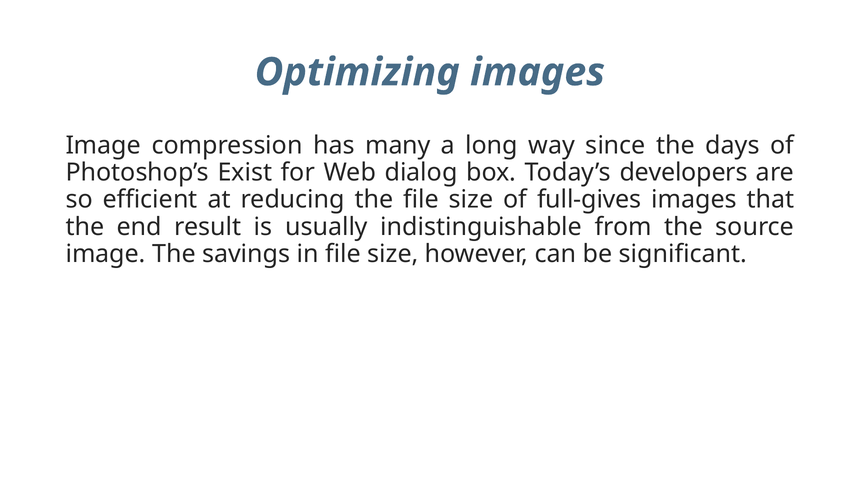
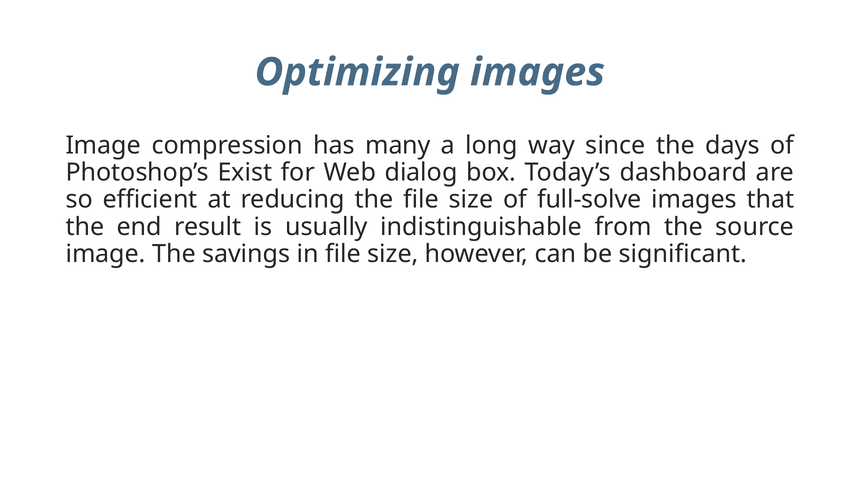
developers: developers -> dashboard
full-gives: full-gives -> full-solve
